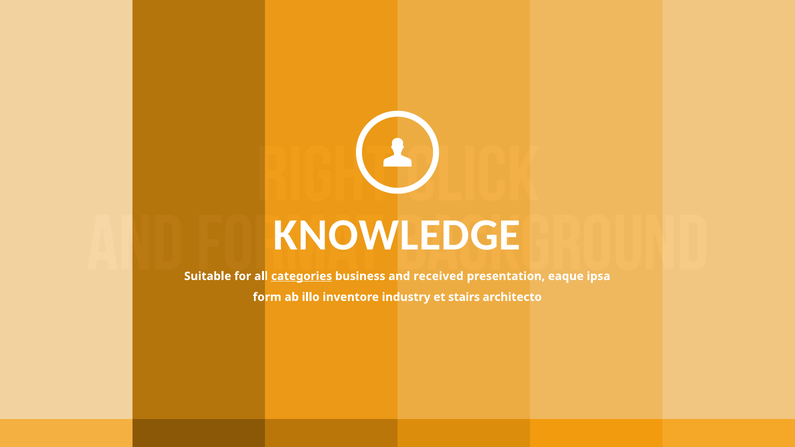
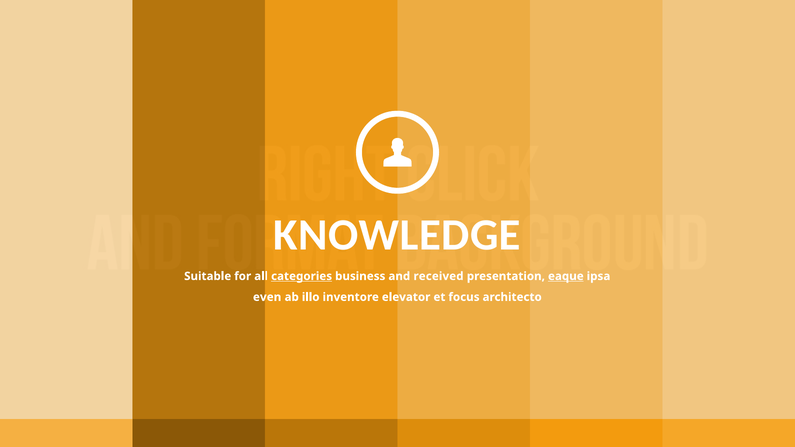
eaque underline: none -> present
form: form -> even
industry: industry -> elevator
stairs: stairs -> focus
